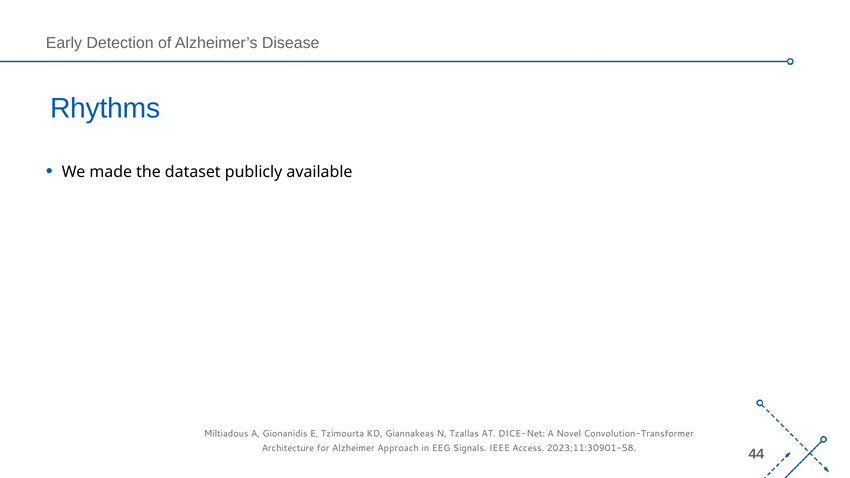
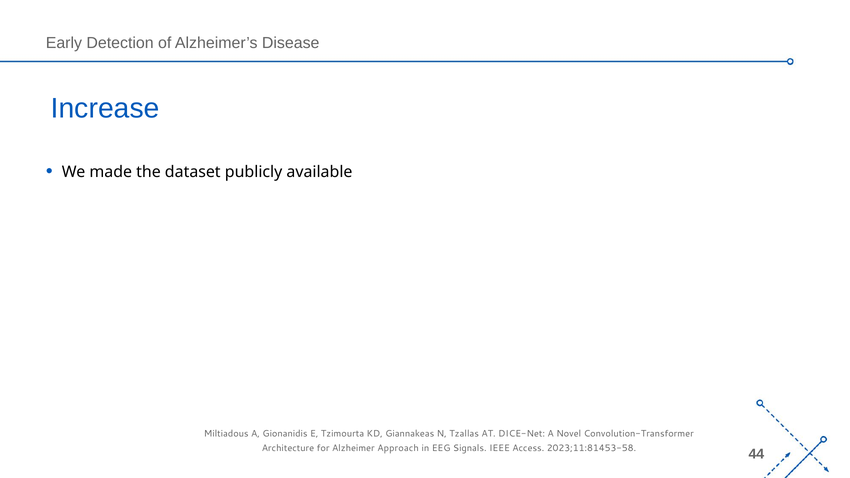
Rhythms: Rhythms -> Increase
2023;11:30901-58: 2023;11:30901-58 -> 2023;11:81453-58
